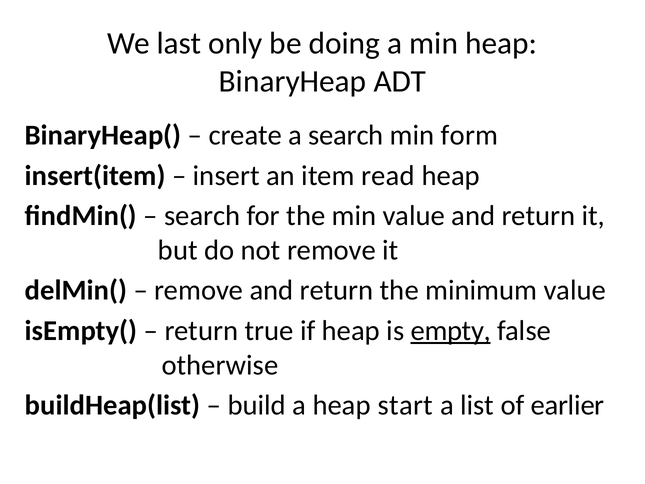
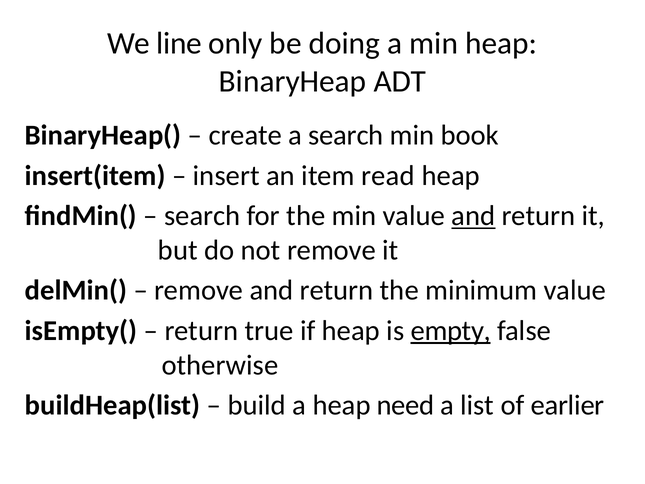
last: last -> line
form: form -> book
and at (473, 216) underline: none -> present
start: start -> need
